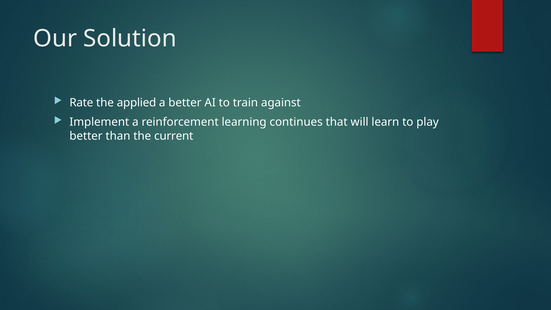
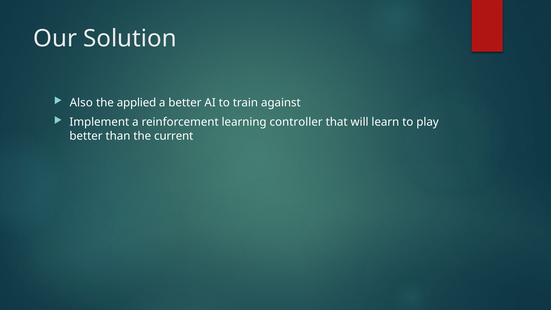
Rate: Rate -> Also
continues: continues -> controller
